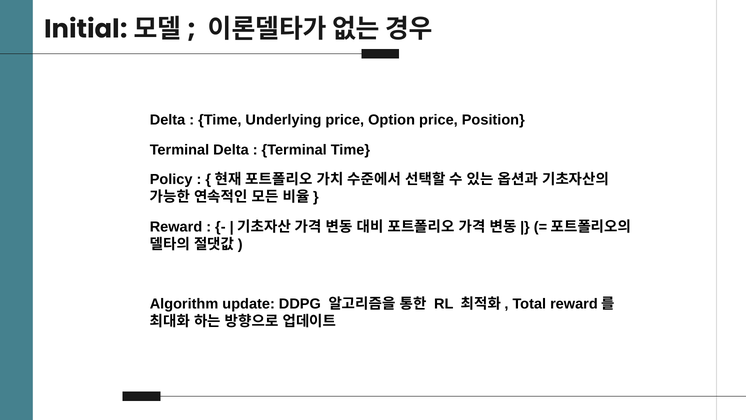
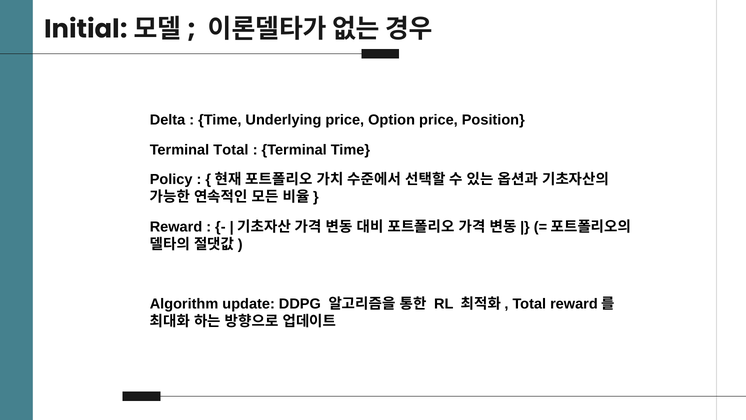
Terminal Delta: Delta -> Total
